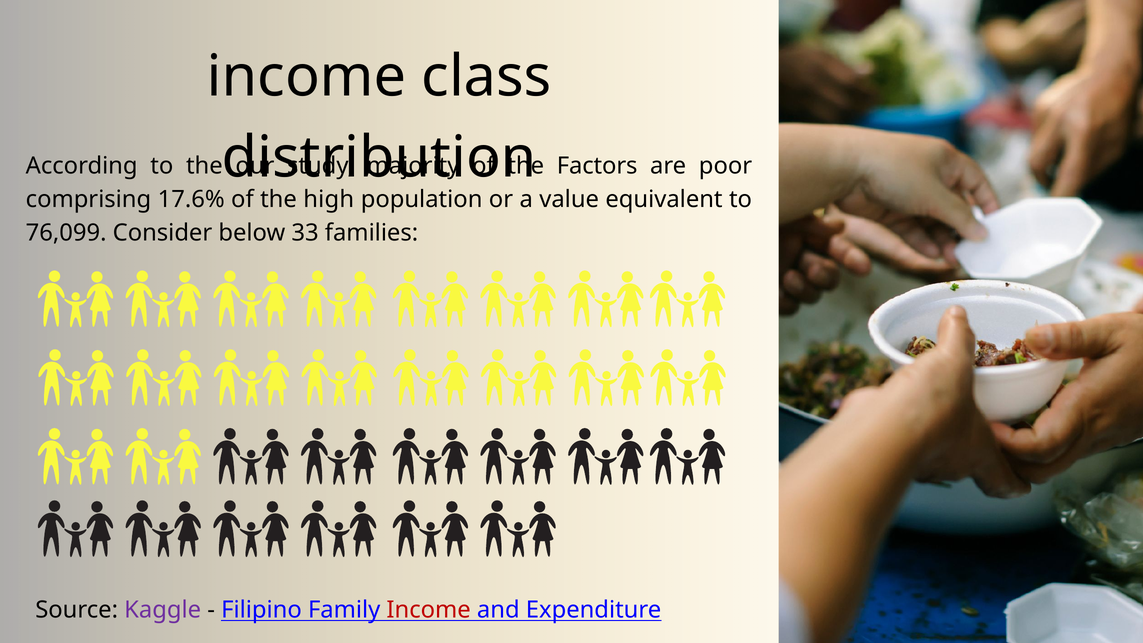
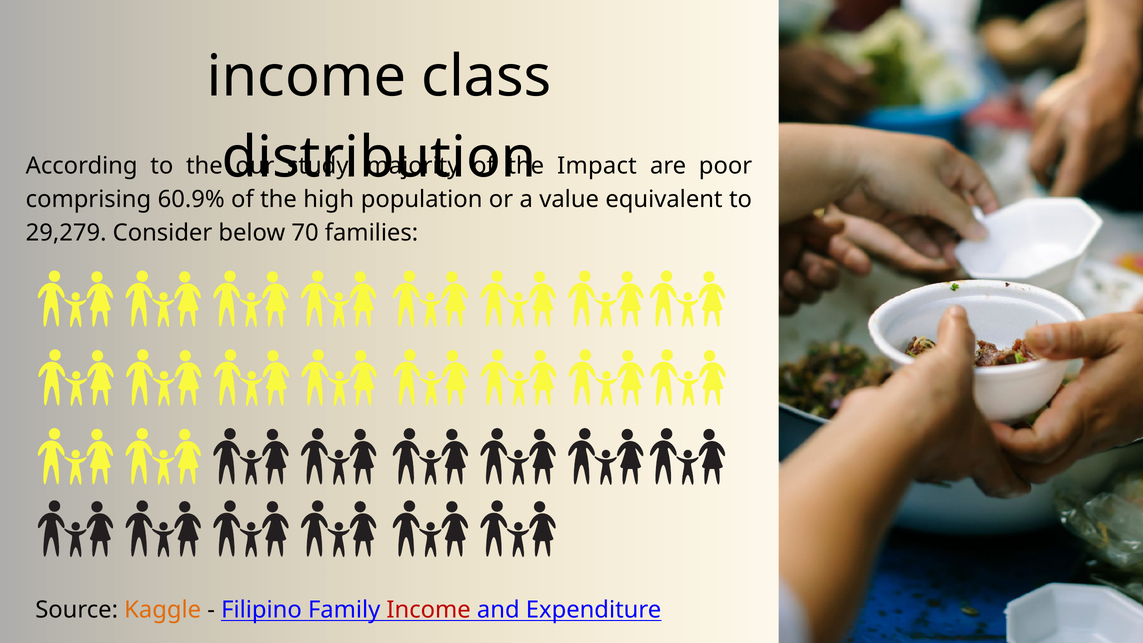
Factors: Factors -> Impact
17.6%: 17.6% -> 60.9%
76,099: 76,099 -> 29,279
33: 33 -> 70
Kaggle colour: purple -> orange
